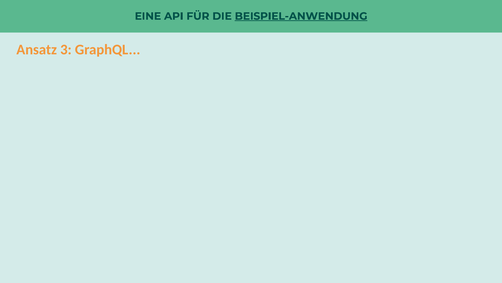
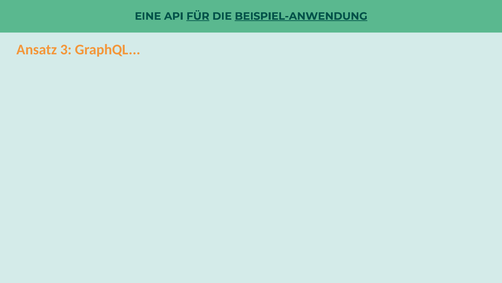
FÜR underline: none -> present
